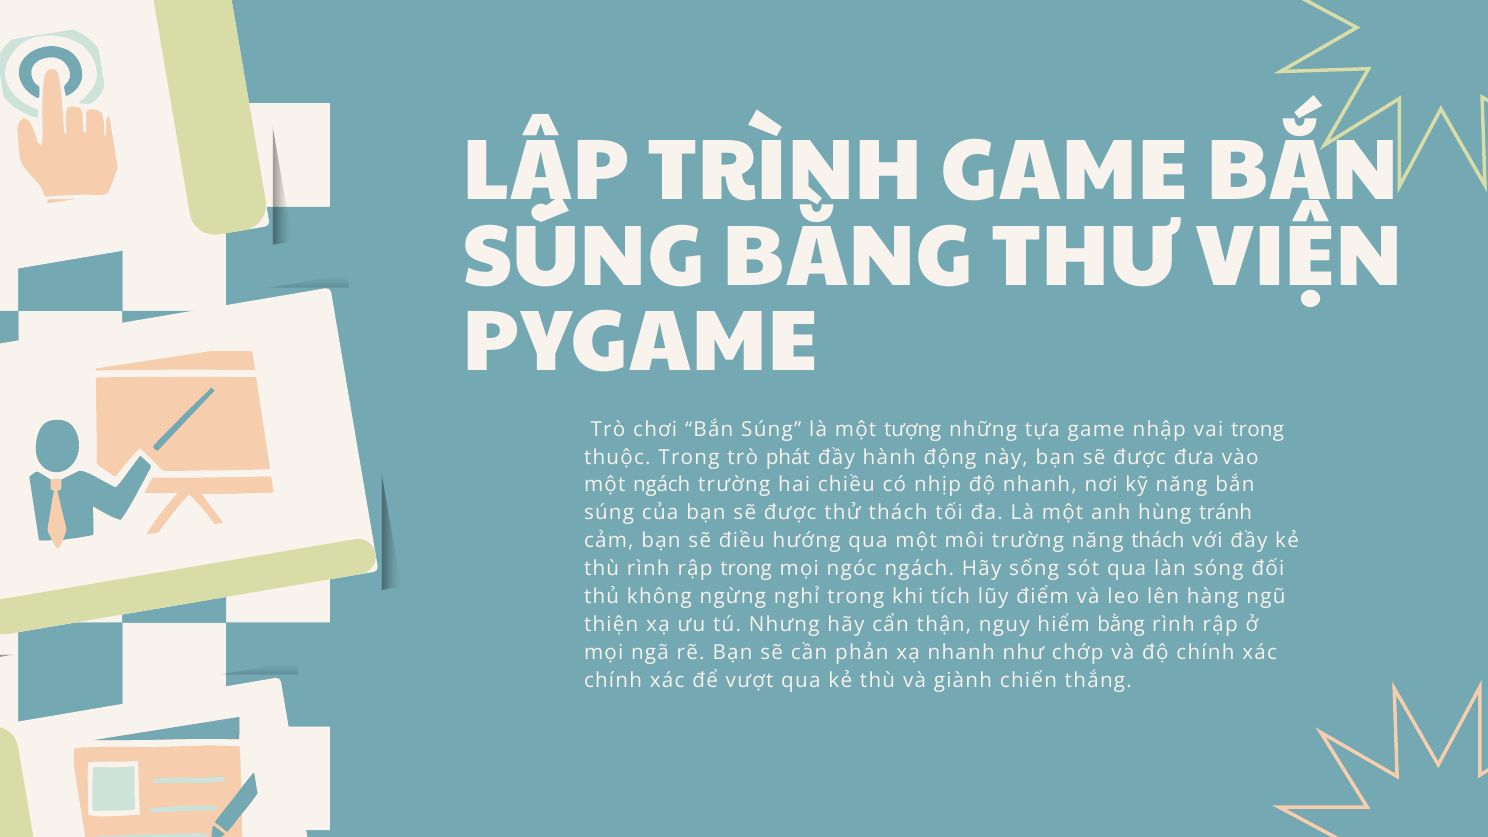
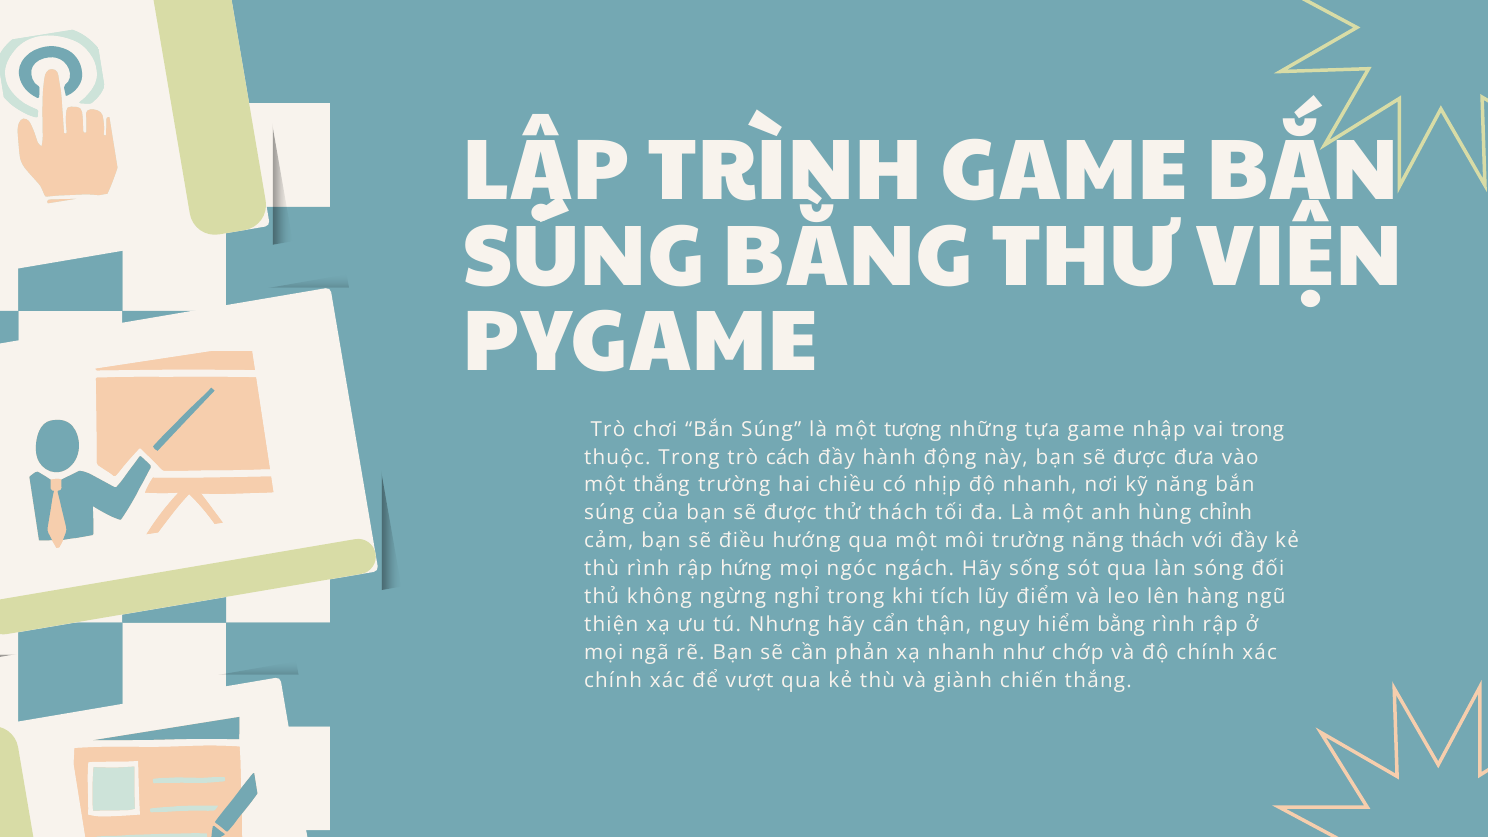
phát: phát -> cách
một ngách: ngách -> thắng
tránh: tránh -> chỉnh
rập trong: trong -> hứng
